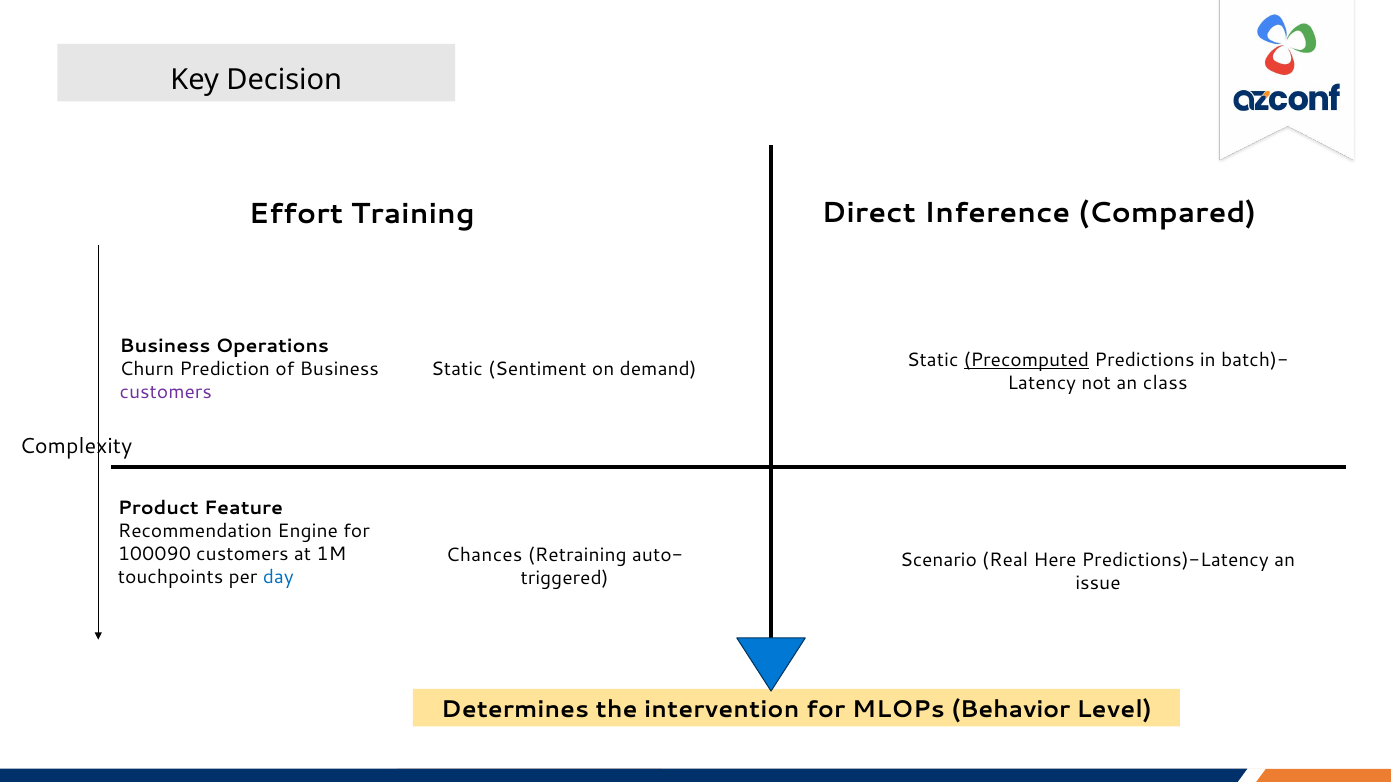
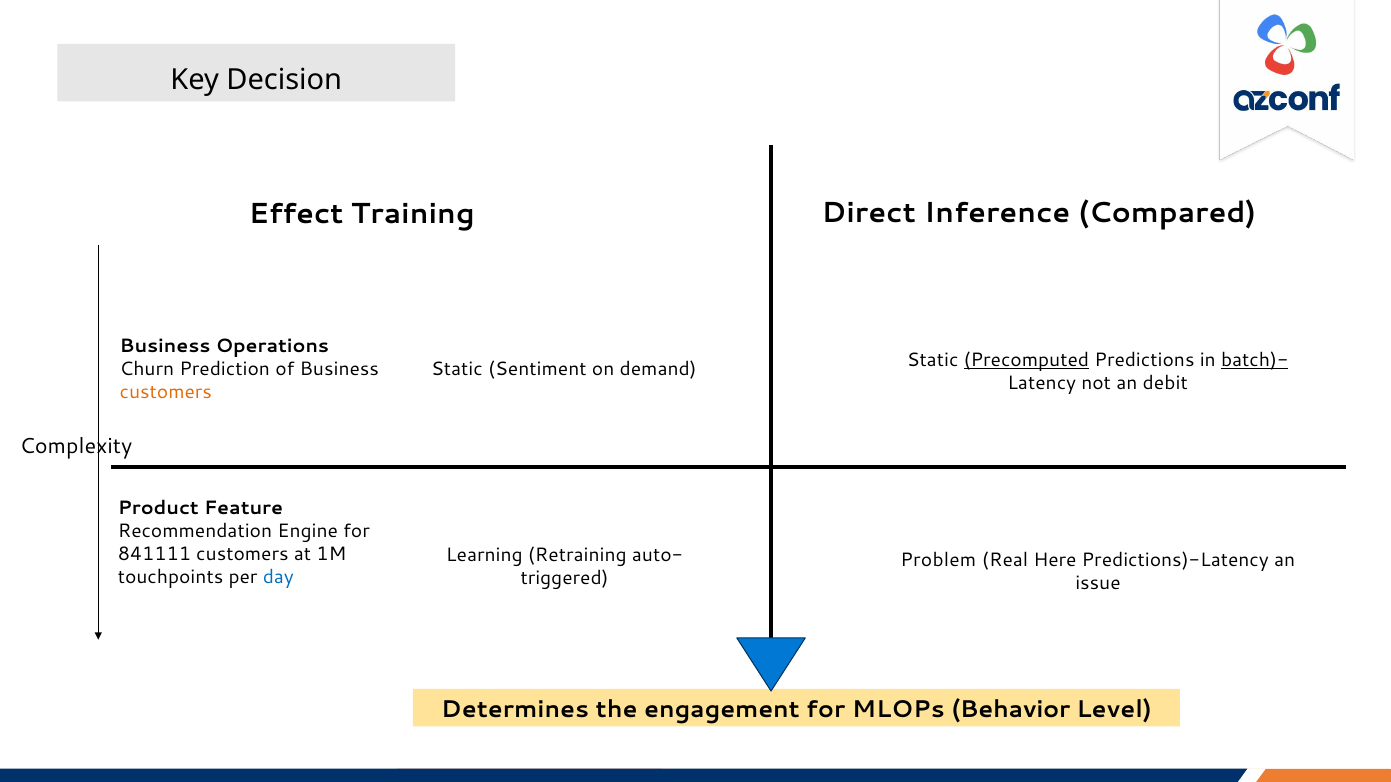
Effort: Effort -> Effect
batch)- underline: none -> present
class: class -> debit
customers at (166, 393) colour: purple -> orange
100090: 100090 -> 841111
Chances: Chances -> Learning
Scenario: Scenario -> Problem
intervention: intervention -> engagement
